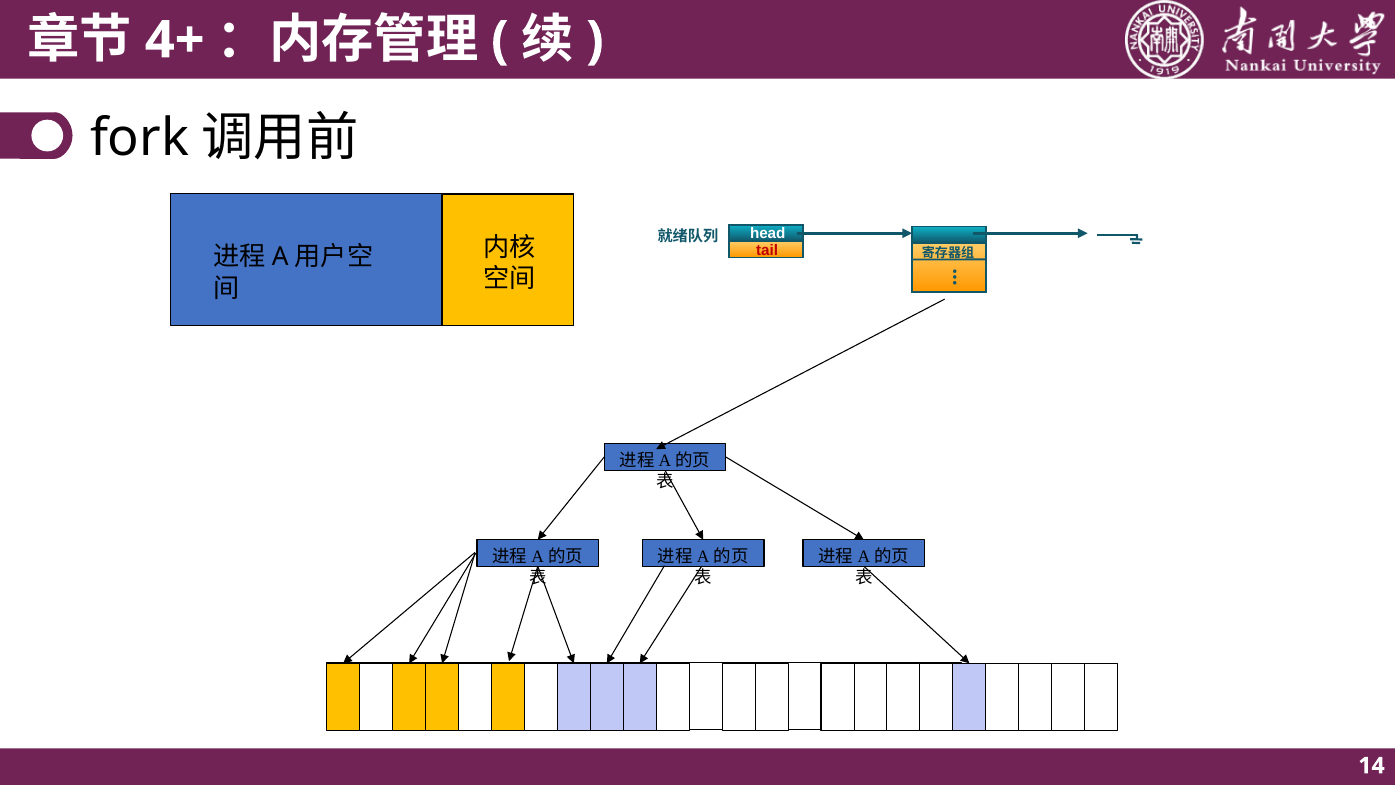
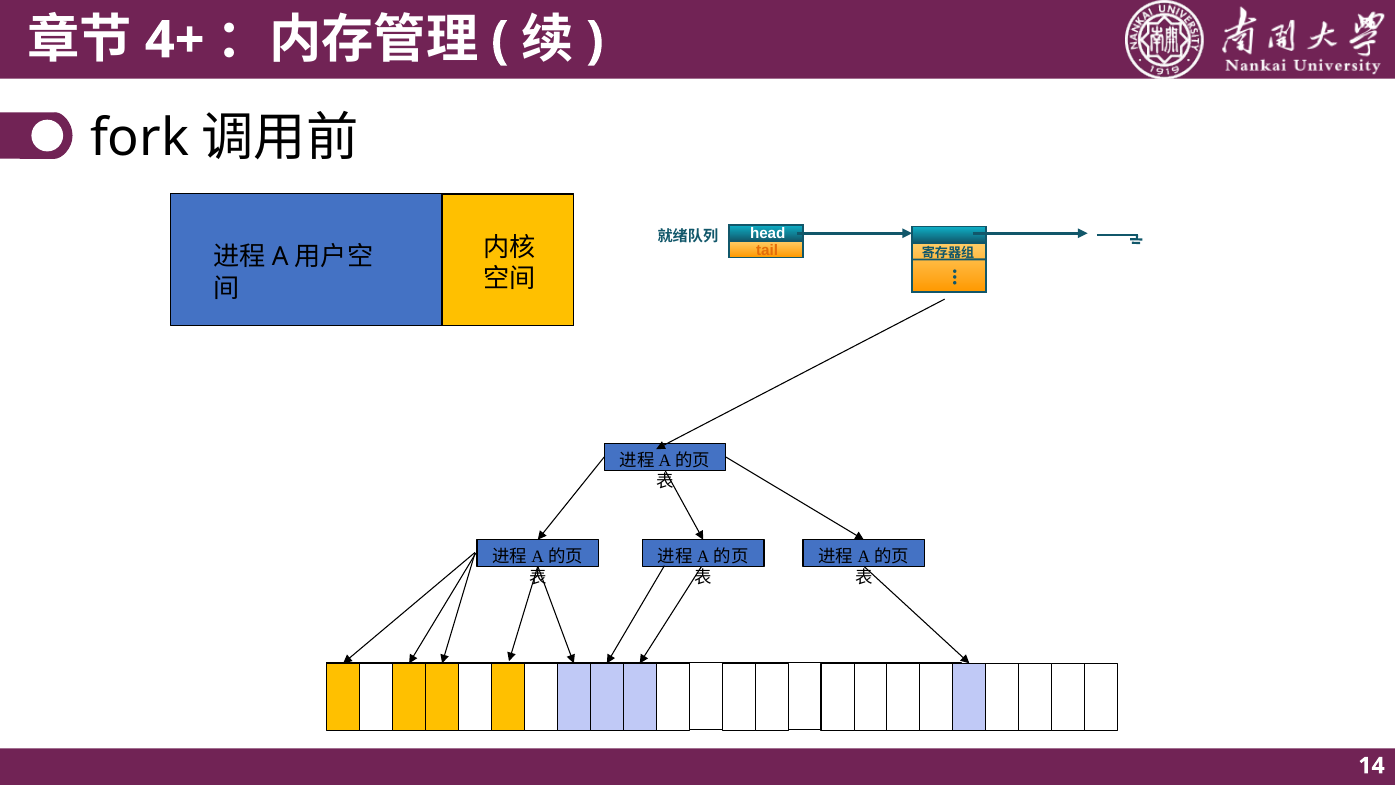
tail colour: red -> orange
